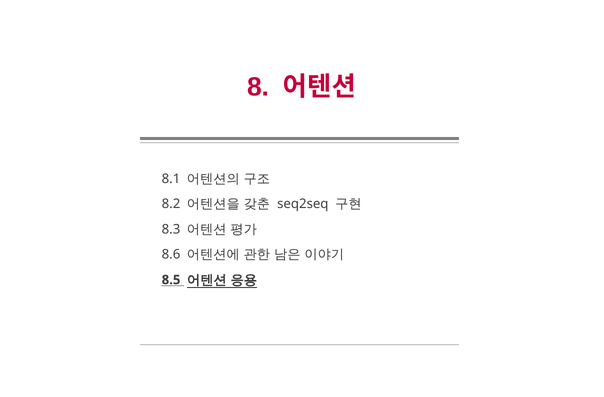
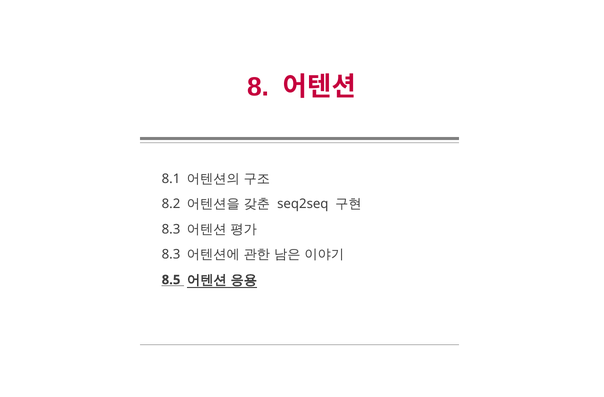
8.6 at (171, 254): 8.6 -> 8.3
